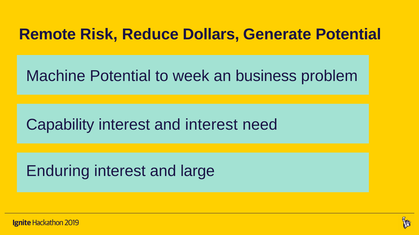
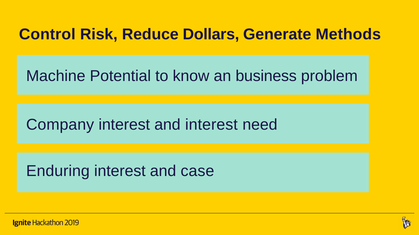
Remote: Remote -> Control
Generate Potential: Potential -> Methods
week: week -> know
Capability: Capability -> Company
large: large -> case
